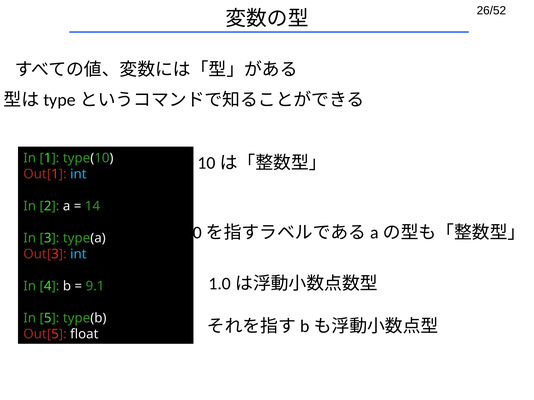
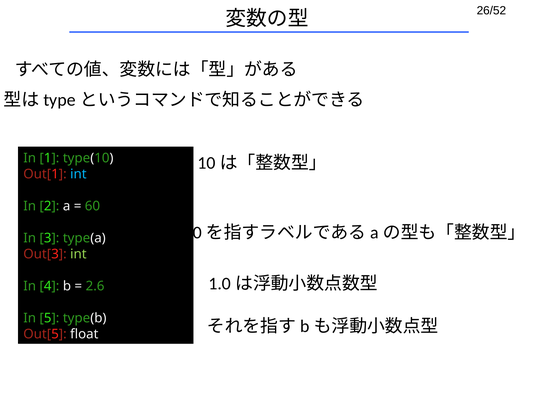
14: 14 -> 60
int at (78, 254) colour: light blue -> light green
9.1: 9.1 -> 2.6
